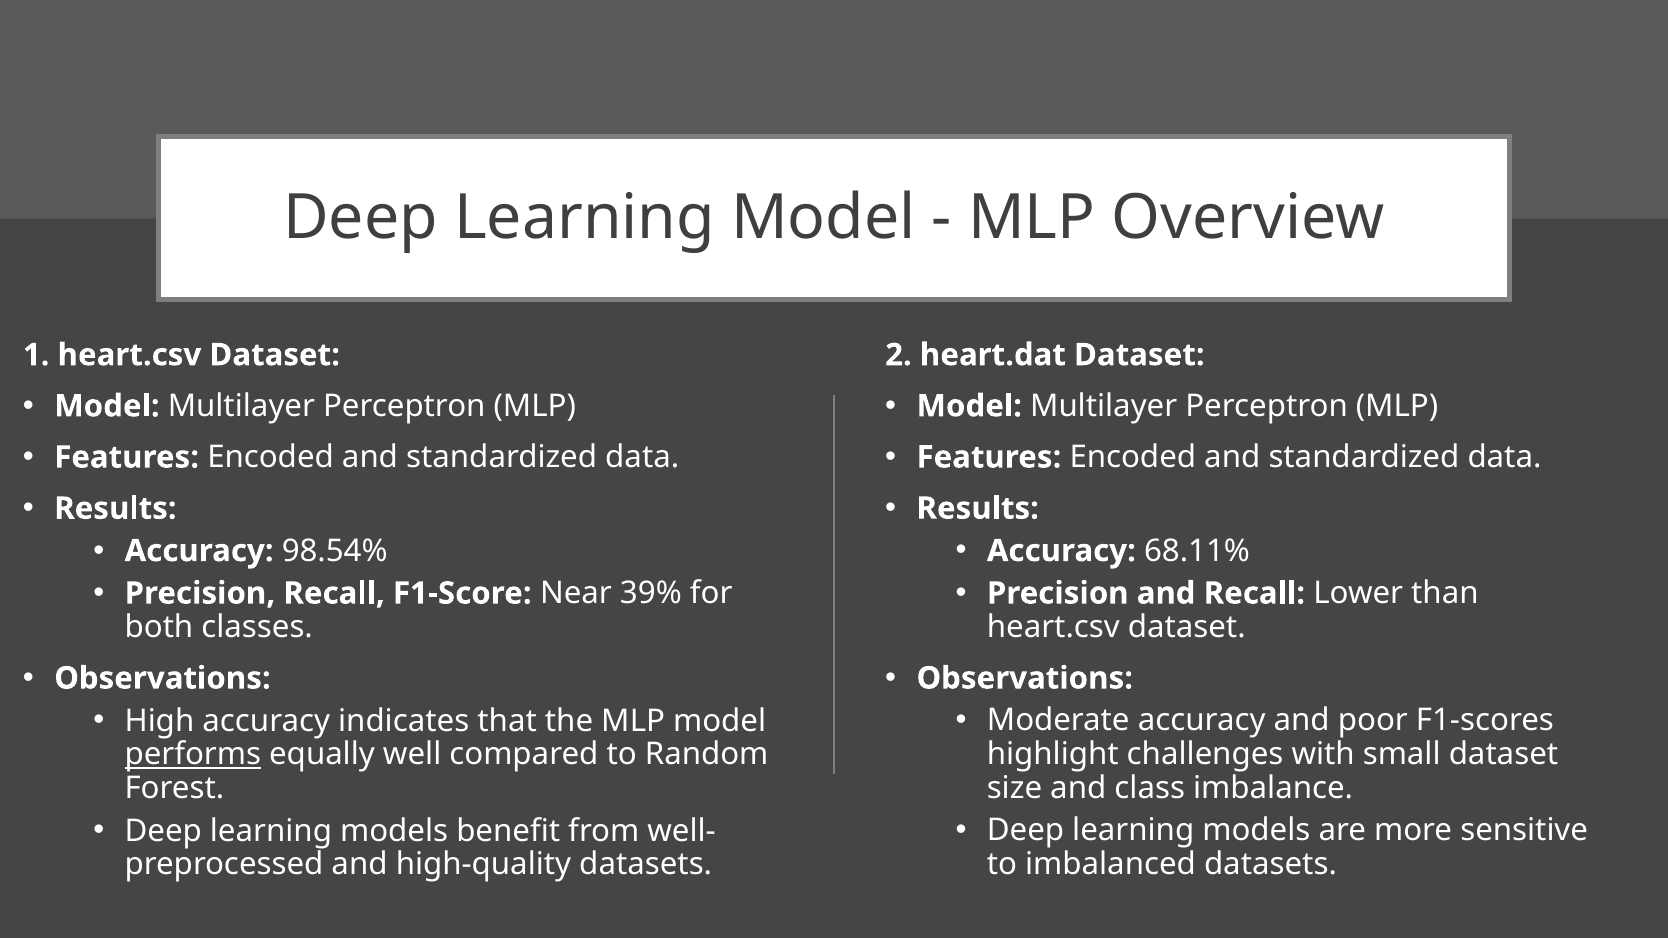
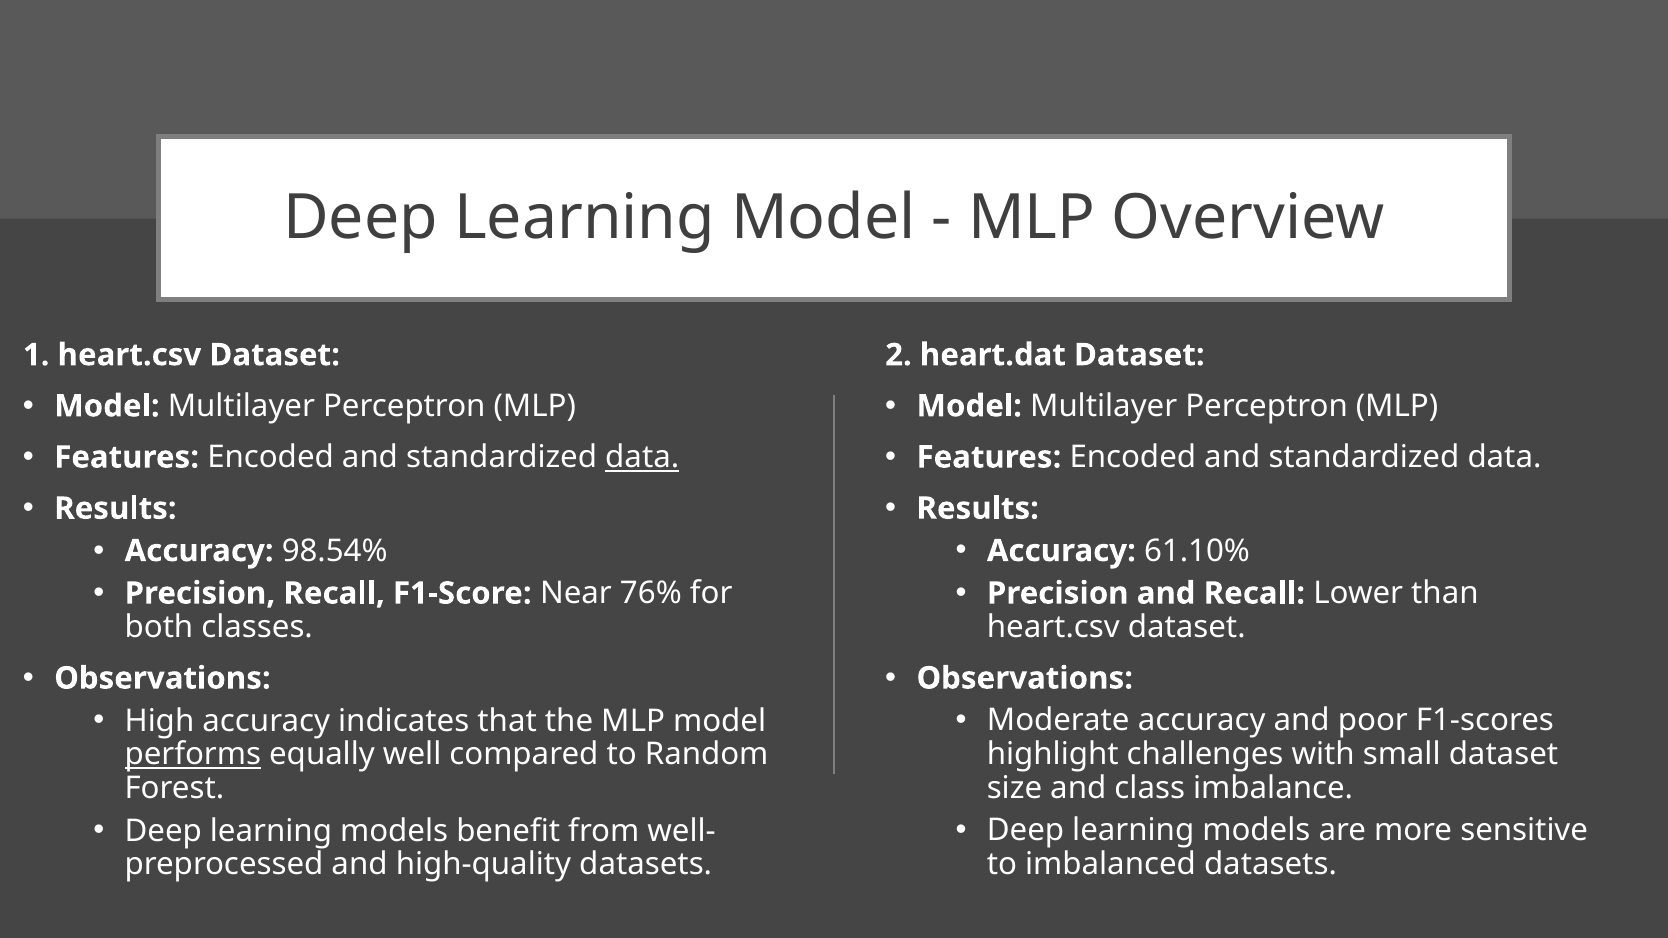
data at (642, 457) underline: none -> present
68.11%: 68.11% -> 61.10%
39%: 39% -> 76%
